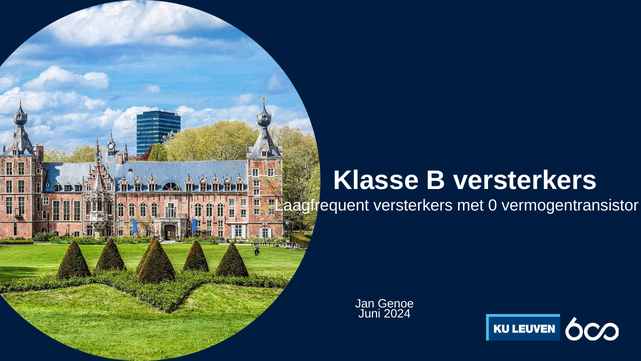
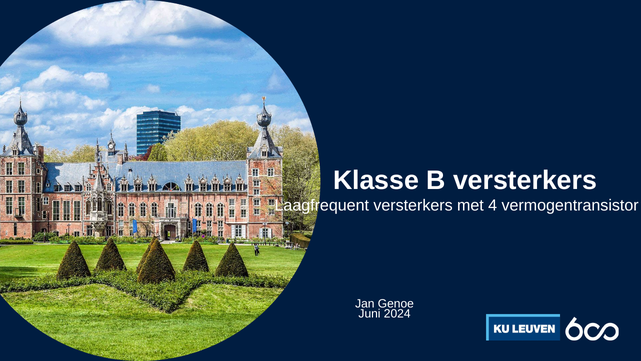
0: 0 -> 4
